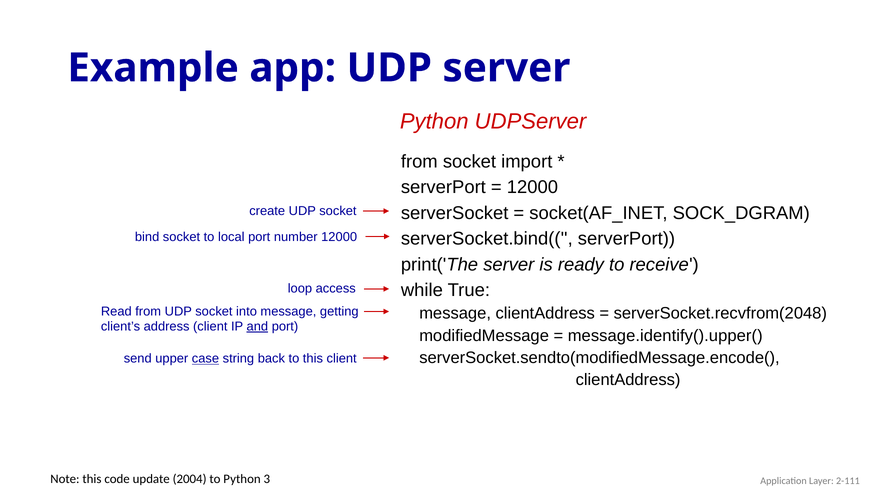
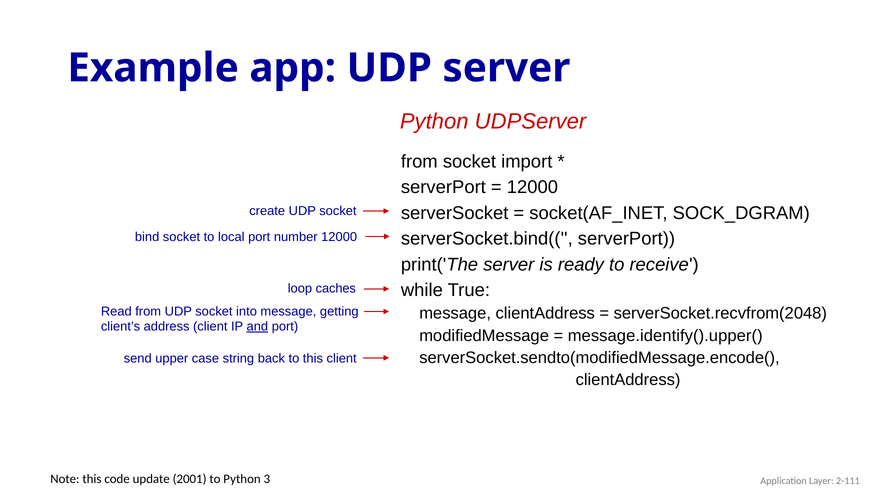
access: access -> caches
case underline: present -> none
2004: 2004 -> 2001
